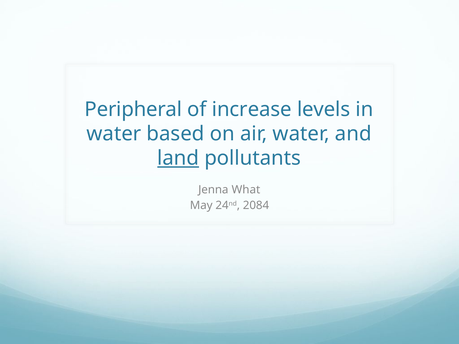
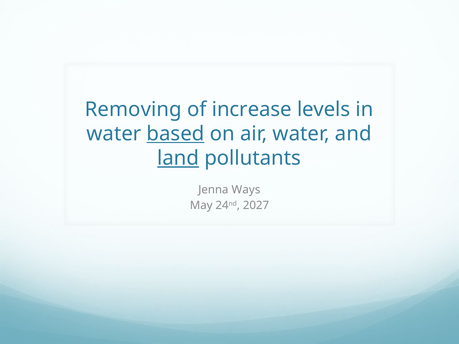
Peripheral: Peripheral -> Removing
based underline: none -> present
What: What -> Ways
2084: 2084 -> 2027
